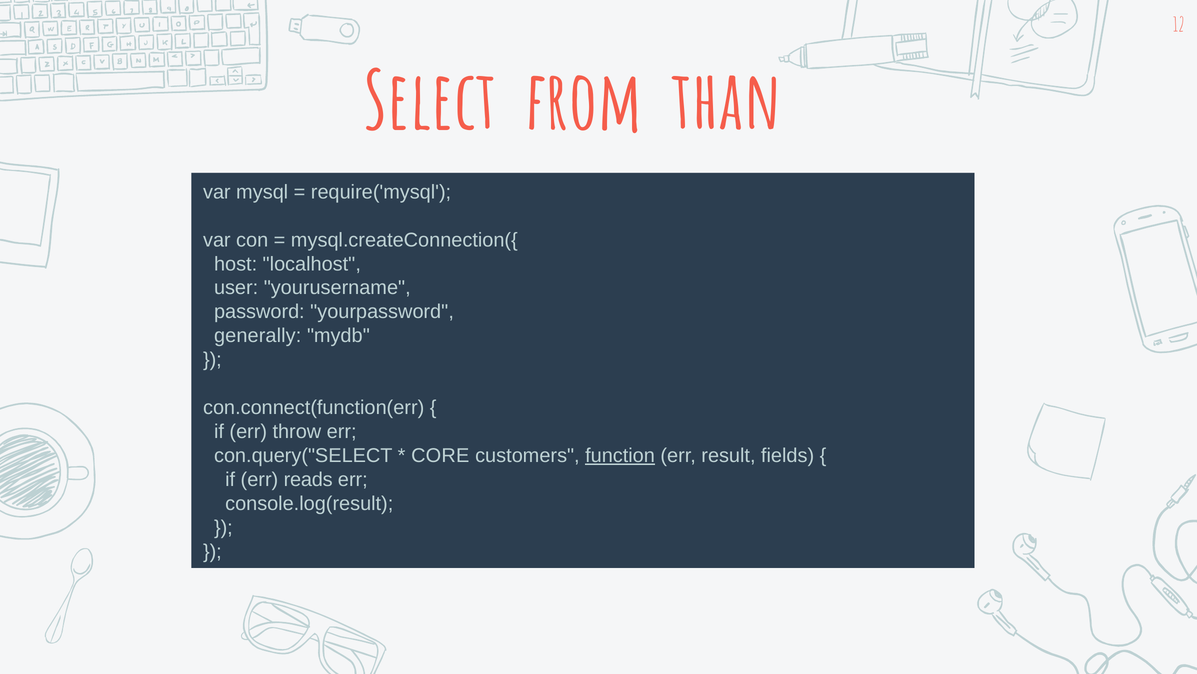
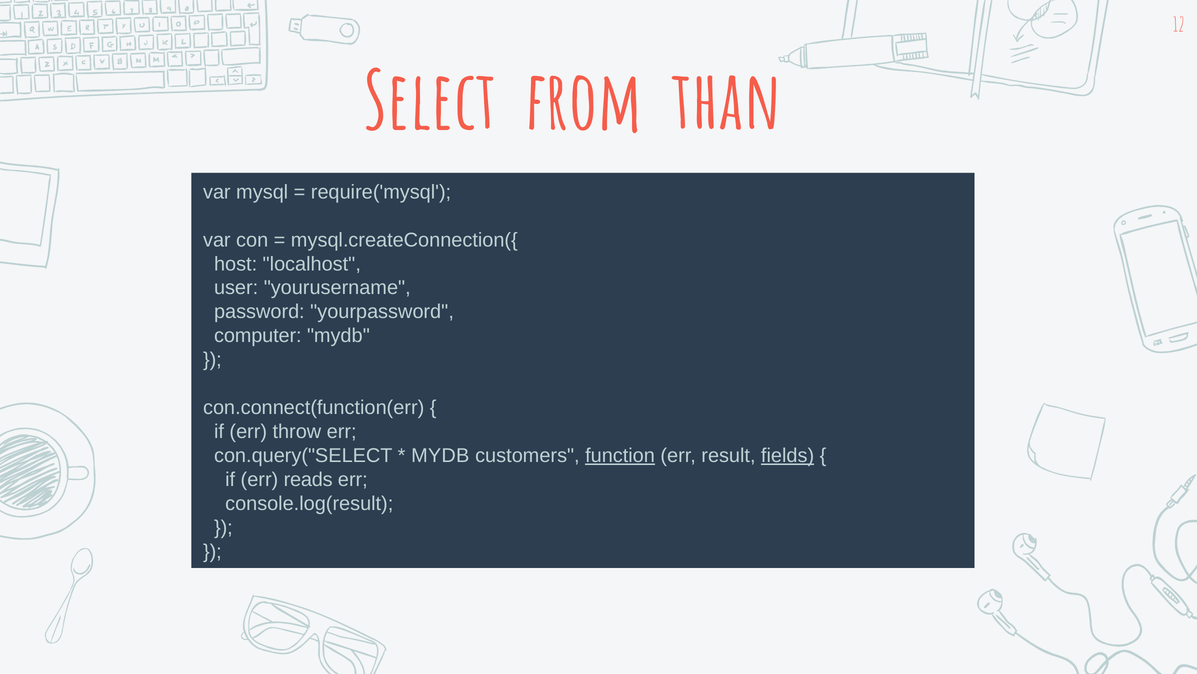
generally: generally -> computer
CORE at (440, 455): CORE -> MYDB
fields underline: none -> present
